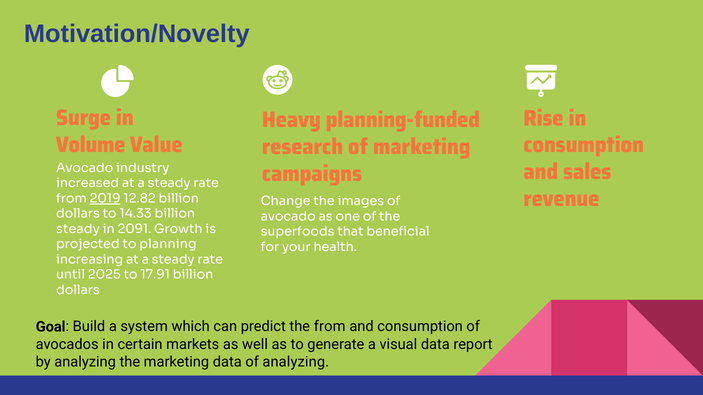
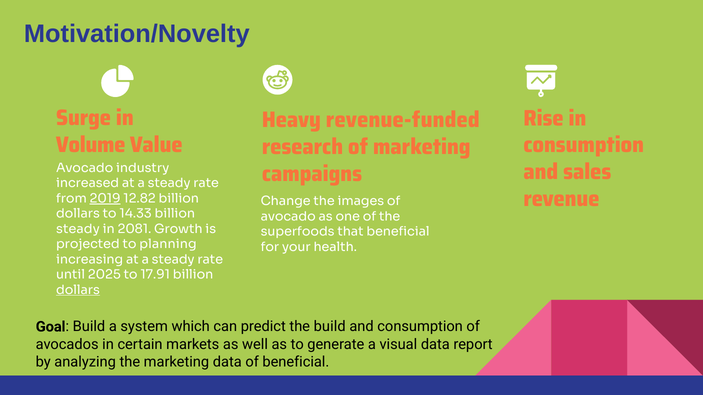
planning-funded: planning-funded -> revenue-funded
2091: 2091 -> 2081
dollars at (78, 290) underline: none -> present
the from: from -> build
of analyzing: analyzing -> beneficial
